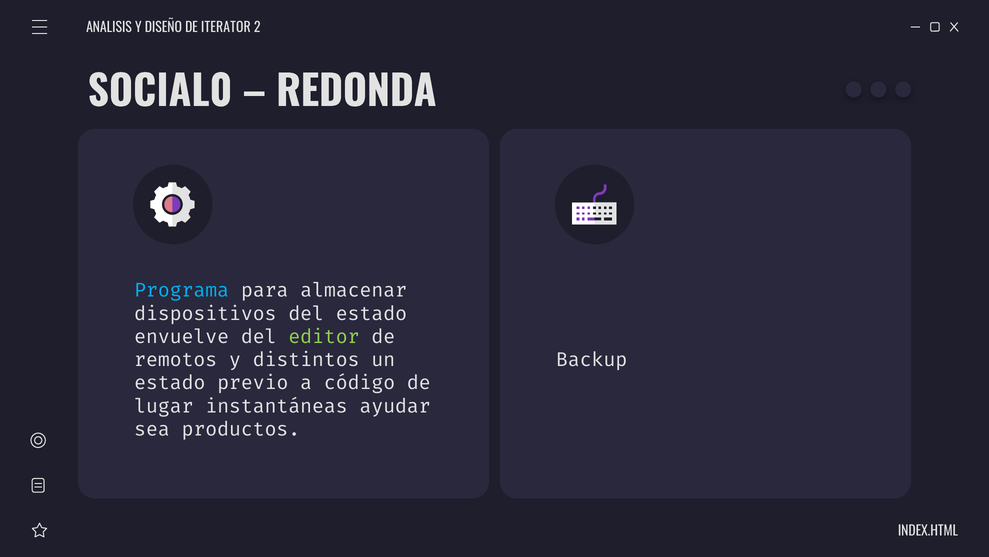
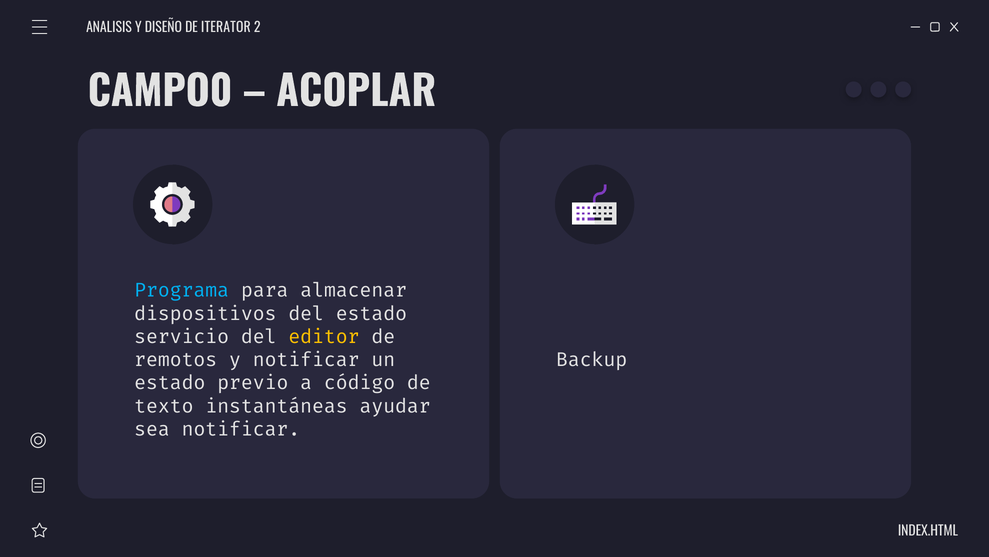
SOCIAL0: SOCIAL0 -> CAMPO0
REDONDA: REDONDA -> ACOPLAR
envuelve: envuelve -> servicio
editor colour: light green -> yellow
y distintos: distintos -> notificar
lugar: lugar -> texto
sea productos: productos -> notificar
